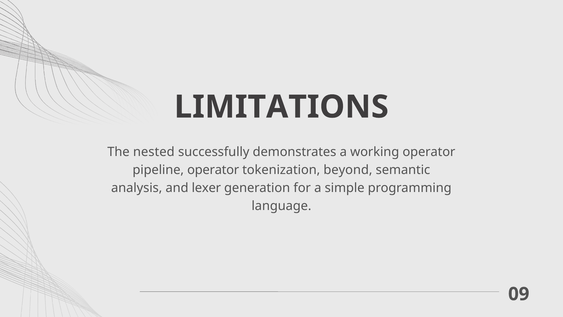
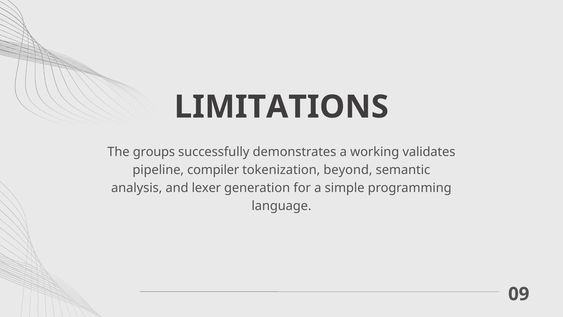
nested: nested -> groups
working operator: operator -> validates
pipeline operator: operator -> compiler
